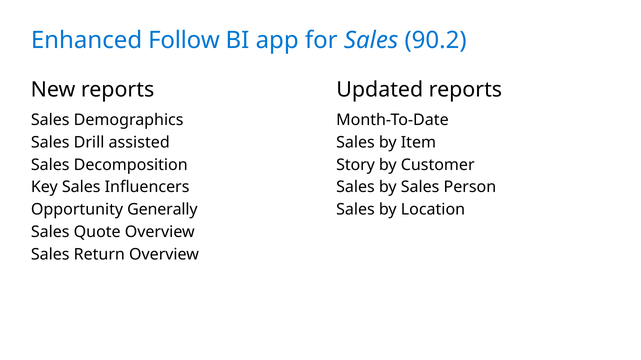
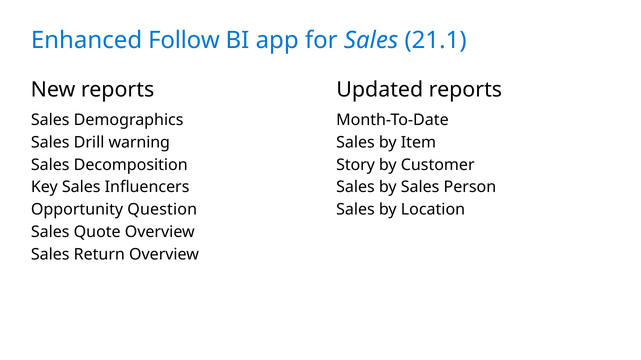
90.2: 90.2 -> 21.1
assisted: assisted -> warning
Generally: Generally -> Question
